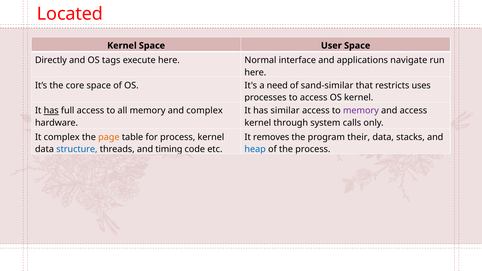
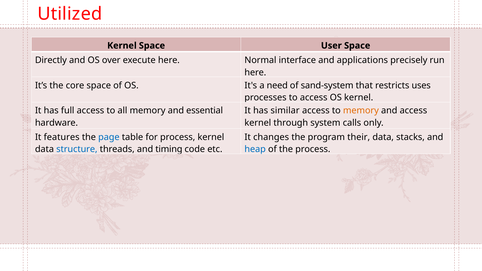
Located: Located -> Utilized
tags: tags -> over
navigate: navigate -> precisely
sand-similar: sand-similar -> sand-system
has at (51, 111) underline: present -> none
and complex: complex -> essential
memory at (361, 111) colour: purple -> orange
It complex: complex -> features
page colour: orange -> blue
removes: removes -> changes
